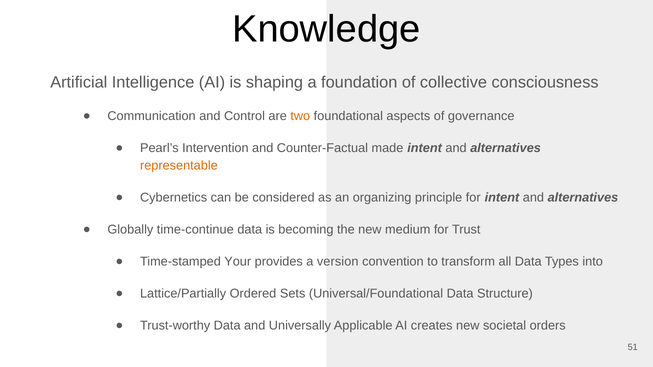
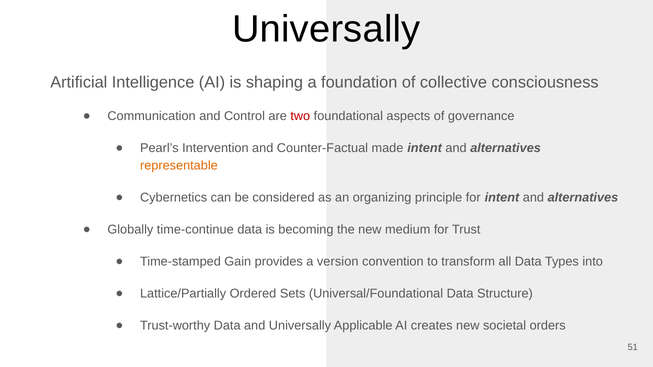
Knowledge at (326, 29): Knowledge -> Universally
two colour: orange -> red
Your: Your -> Gain
